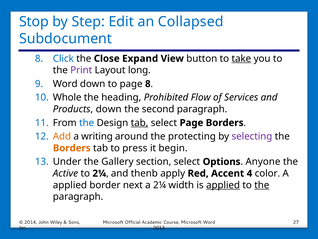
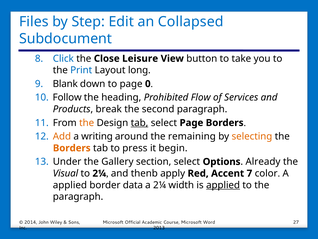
Stop: Stop -> Files
Expand: Expand -> Leisure
take underline: present -> none
Print colour: purple -> blue
Word at (65, 84): Word -> Blank
page 8: 8 -> 0
Whole: Whole -> Follow
Products down: down -> break
the at (87, 123) colour: blue -> orange
protecting: protecting -> remaining
selecting colour: purple -> orange
Anyone: Anyone -> Already
Active: Active -> Visual
4: 4 -> 7
next: next -> data
the at (262, 185) underline: present -> none
